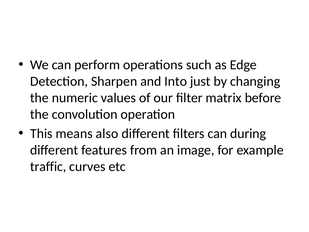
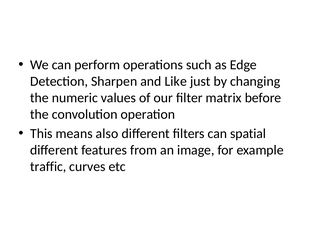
Into: Into -> Like
during: during -> spatial
